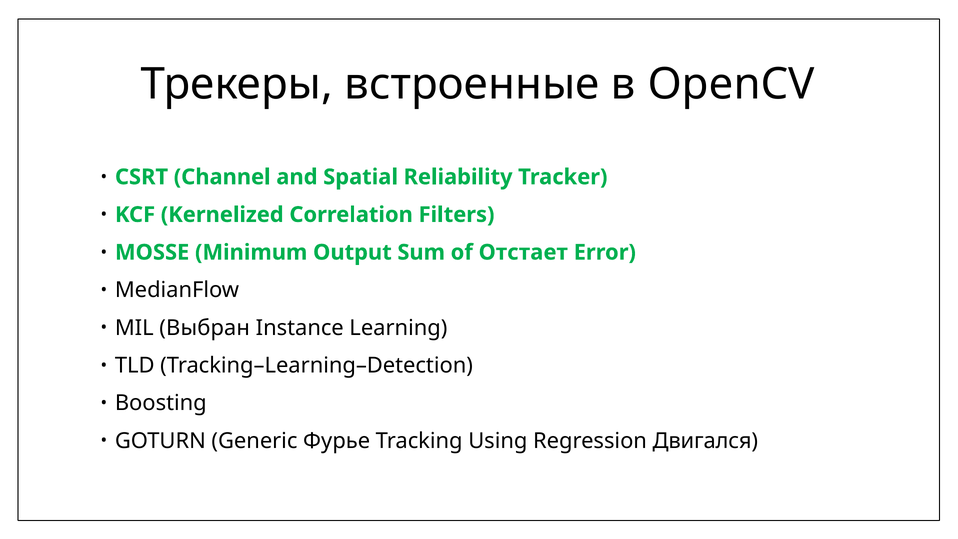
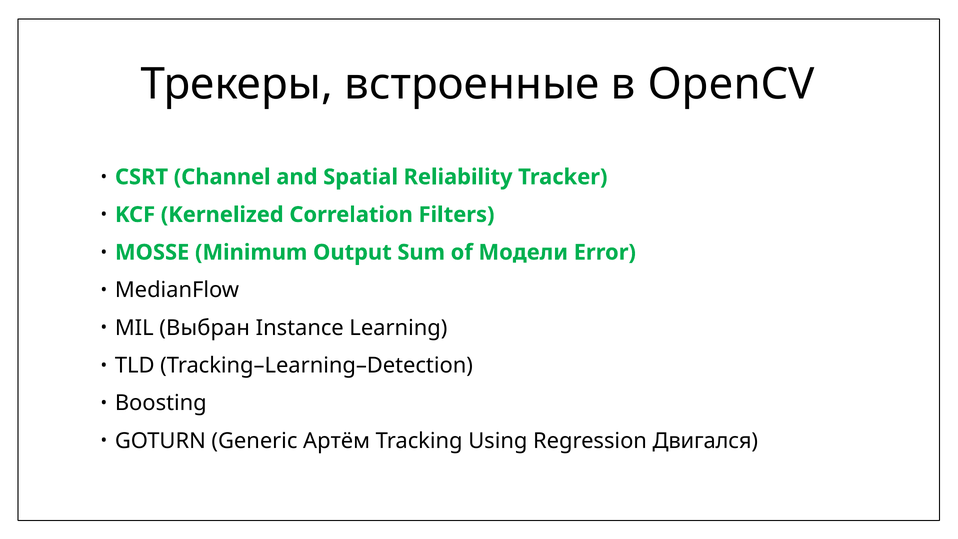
Отстает: Отстает -> Модели
Фурье: Фурье -> Артём
